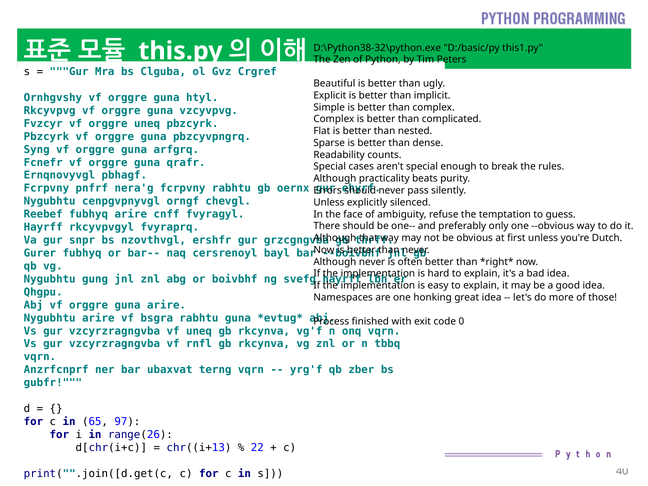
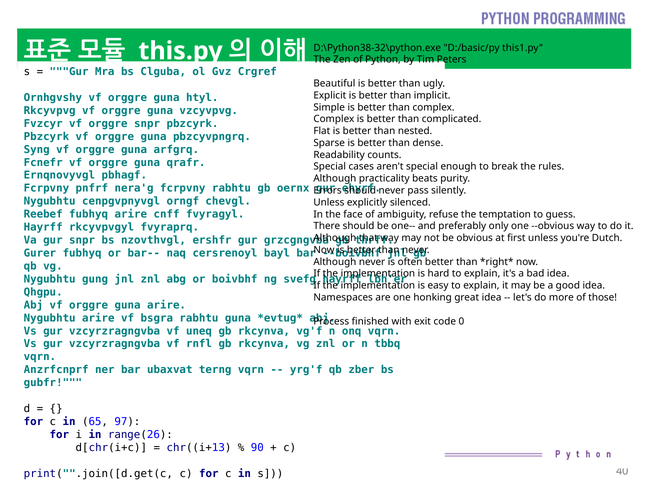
orggre uneq: uneq -> snpr
22: 22 -> 90
